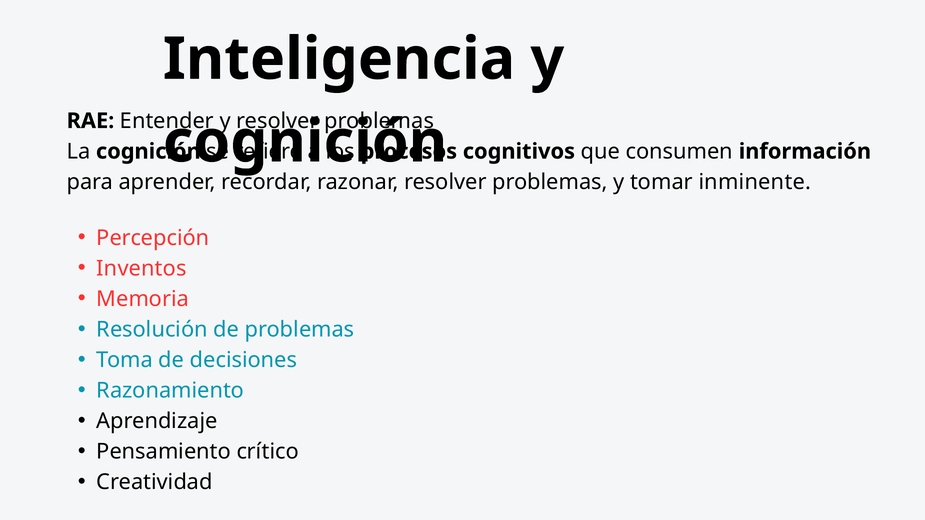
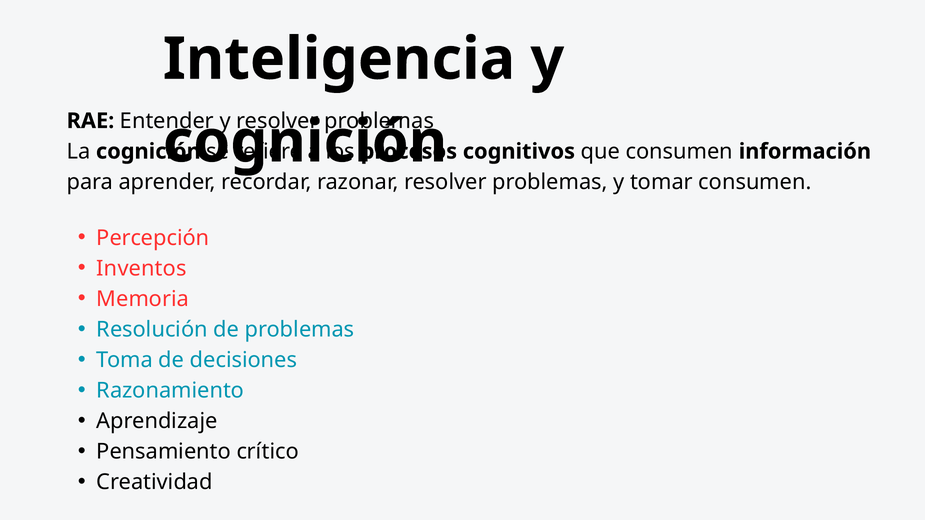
tomar inminente: inminente -> consumen
